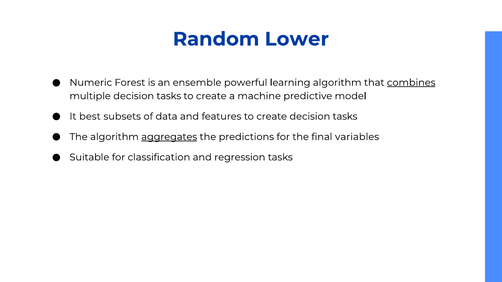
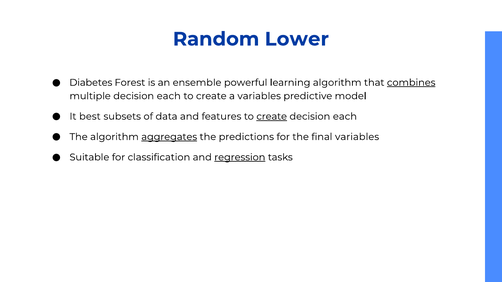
Numeric: Numeric -> Diabetes
multiple decision tasks: tasks -> each
a machine: machine -> variables
create at (272, 117) underline: none -> present
tasks at (345, 117): tasks -> each
regression underline: none -> present
